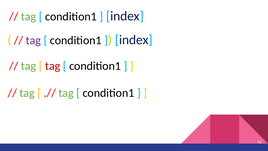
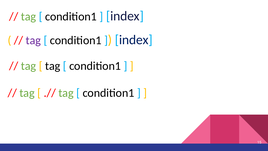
tag at (53, 66) colour: red -> black
